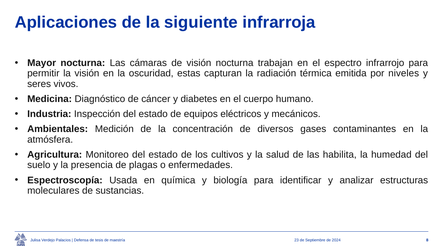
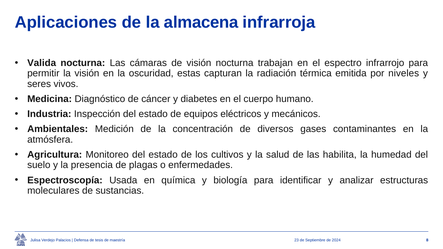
siguiente: siguiente -> almacena
Mayor: Mayor -> Valida
